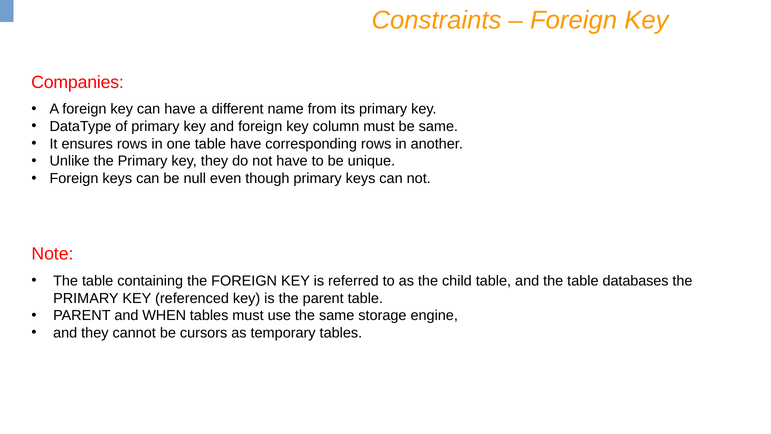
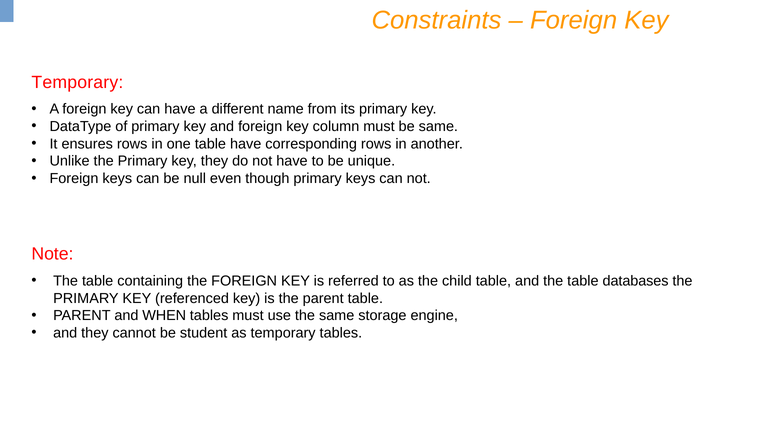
Companies at (78, 82): Companies -> Temporary
cursors: cursors -> student
